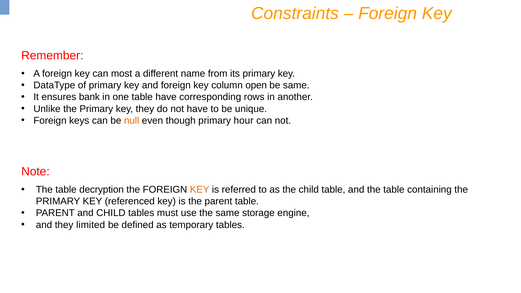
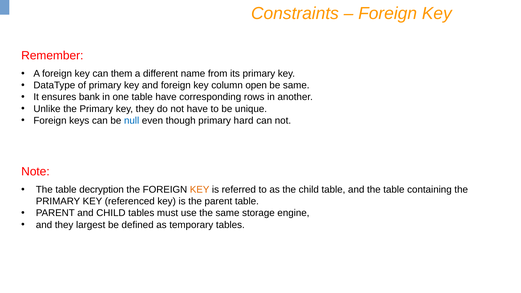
most: most -> them
null colour: orange -> blue
hour: hour -> hard
limited: limited -> largest
